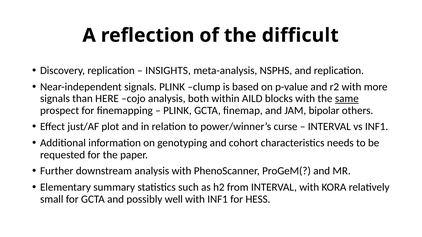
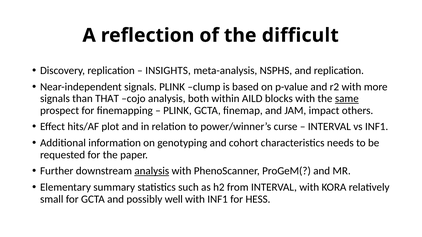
HERE: HERE -> THAT
bipolar: bipolar -> impact
just/AF: just/AF -> hits/AF
analysis at (152, 171) underline: none -> present
